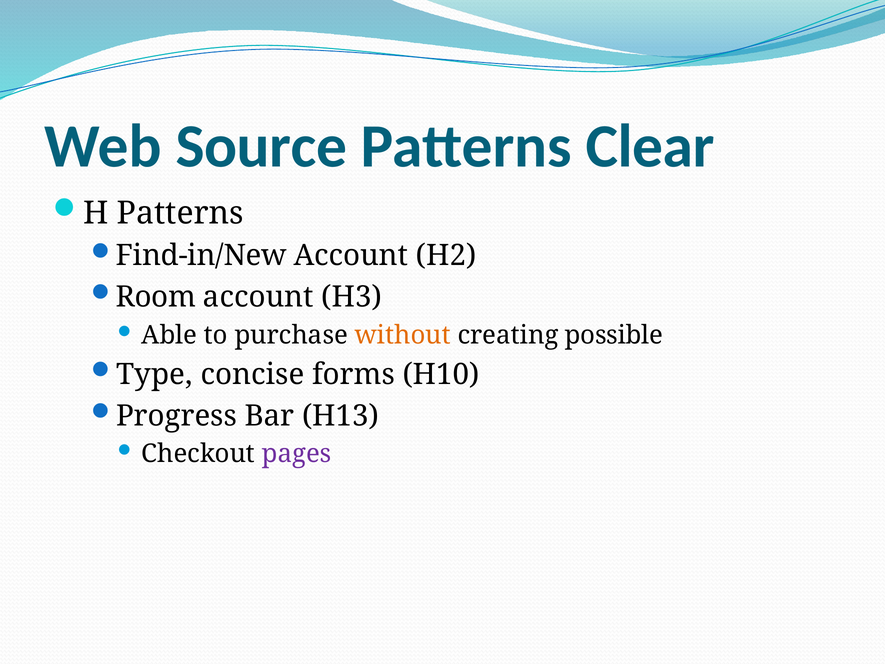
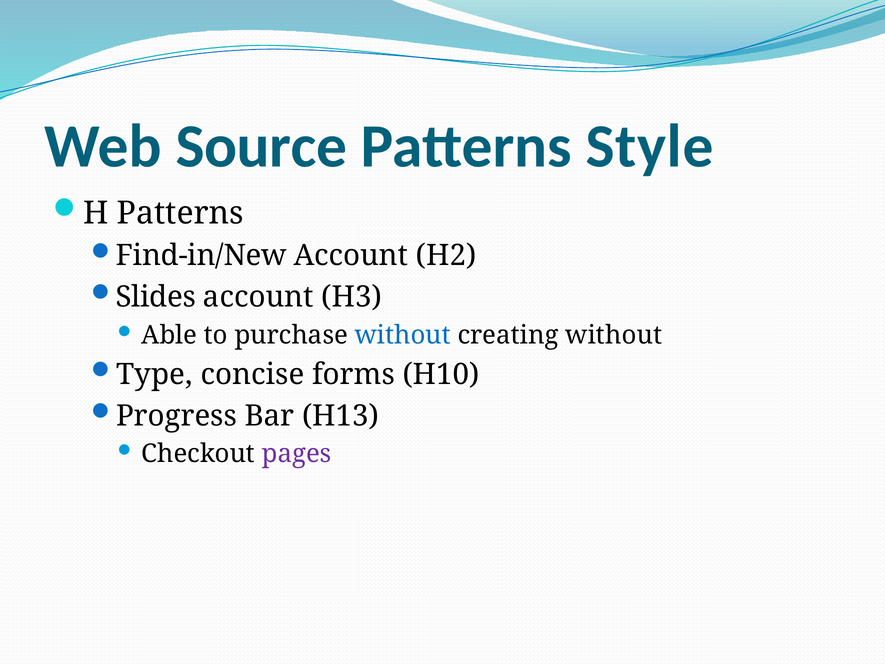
Clear: Clear -> Style
Room: Room -> Slides
without at (403, 335) colour: orange -> blue
creating possible: possible -> without
